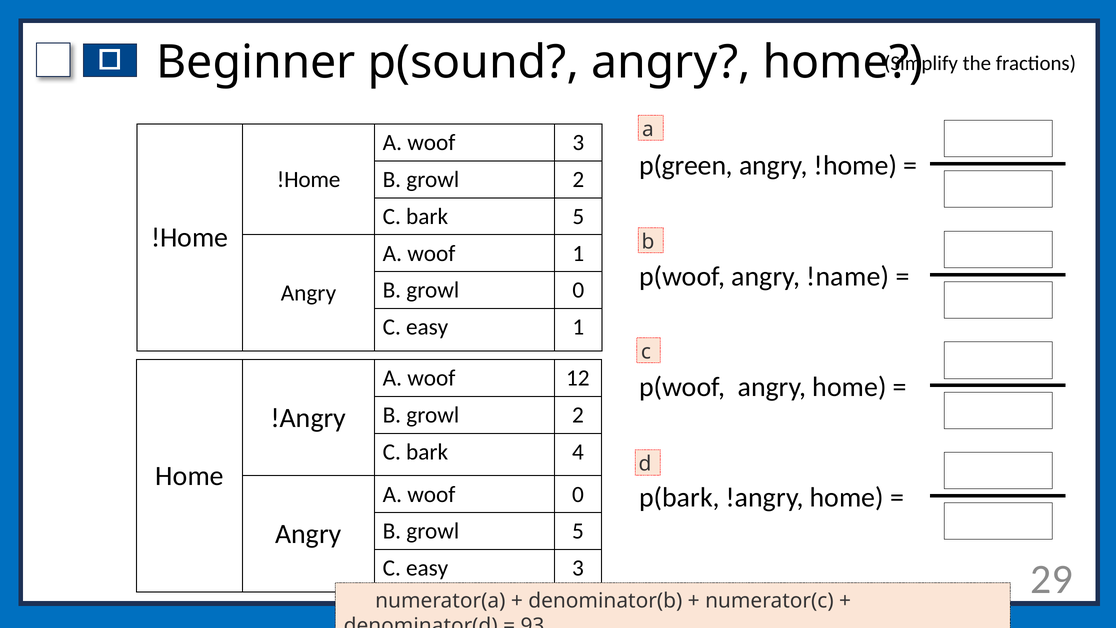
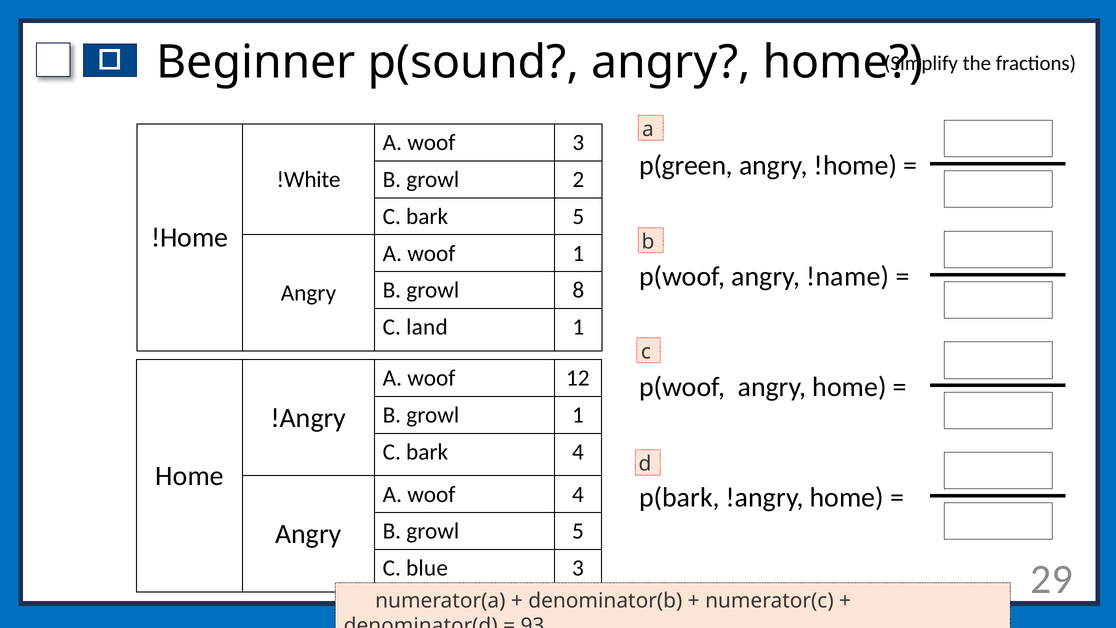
!Home at (309, 180): !Home -> !White
growl 0: 0 -> 8
easy at (427, 327): easy -> land
2 at (578, 415): 2 -> 1
woof 0: 0 -> 4
easy at (427, 568): easy -> blue
